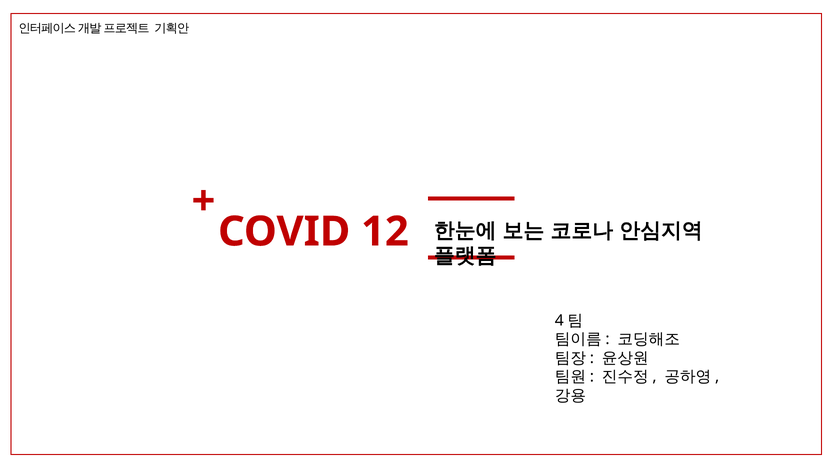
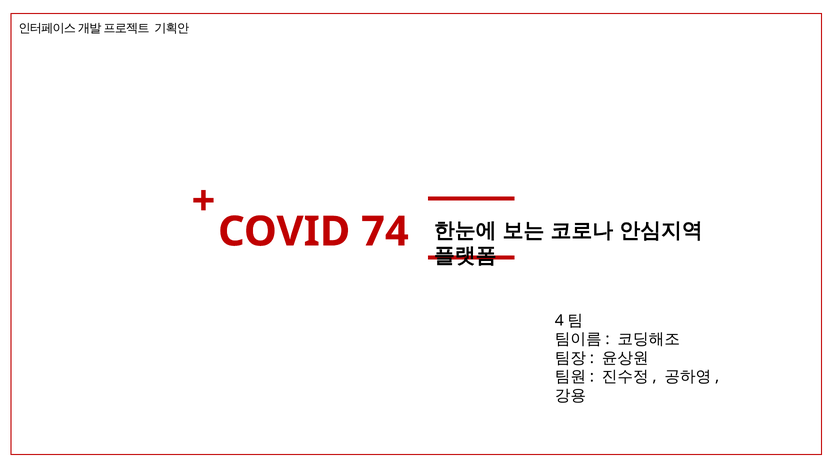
12: 12 -> 74
